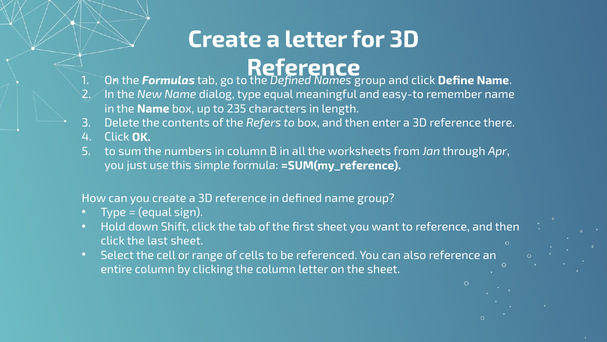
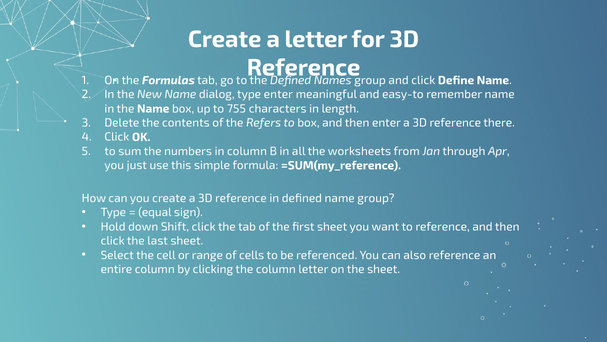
type equal: equal -> enter
235: 235 -> 755
